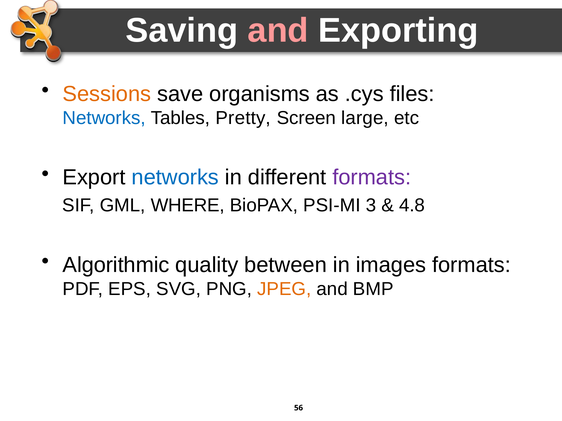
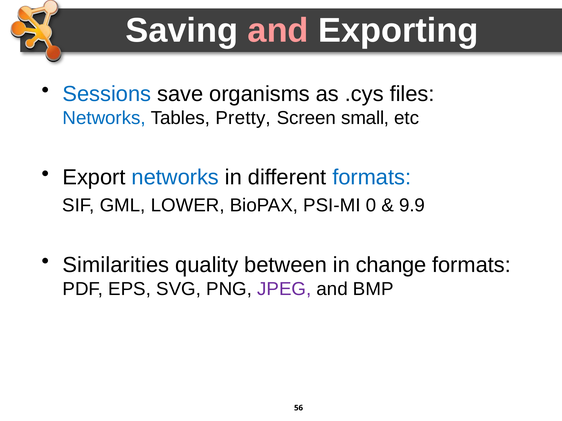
Sessions colour: orange -> blue
large: large -> small
formats at (372, 178) colour: purple -> blue
WHERE: WHERE -> LOWER
3: 3 -> 0
4.8: 4.8 -> 9.9
Algorithmic: Algorithmic -> Similarities
images: images -> change
JPEG colour: orange -> purple
